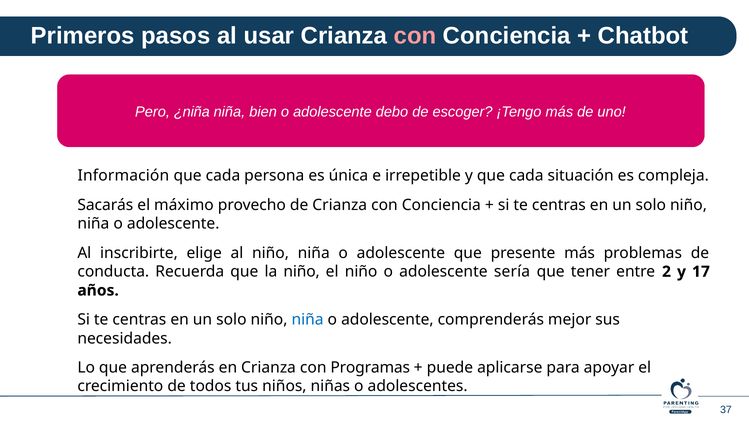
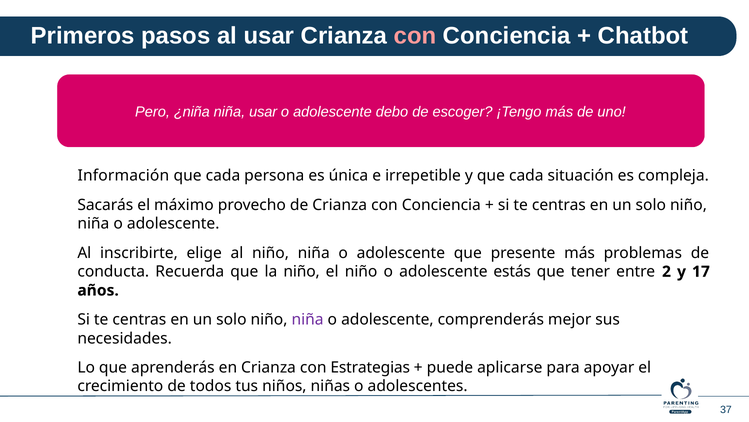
niña bien: bien -> usar
sería: sería -> estás
niña at (308, 319) colour: blue -> purple
Programas: Programas -> Estrategias
